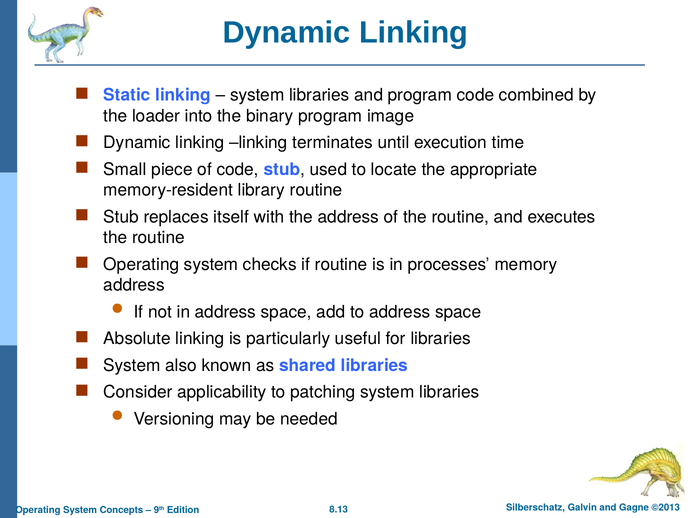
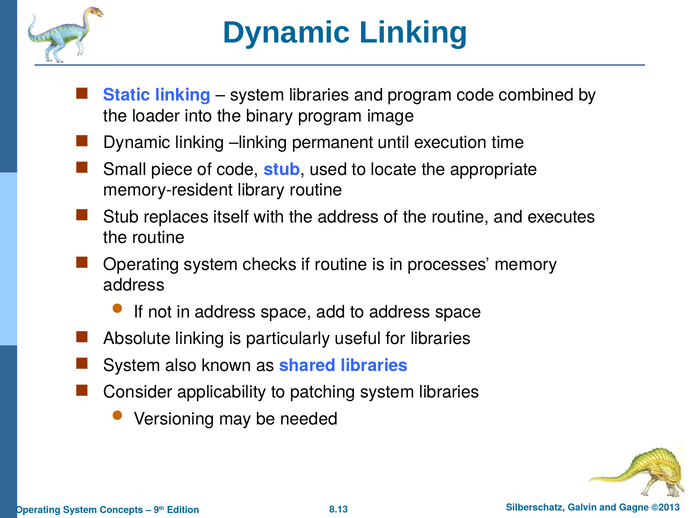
terminates: terminates -> permanent
